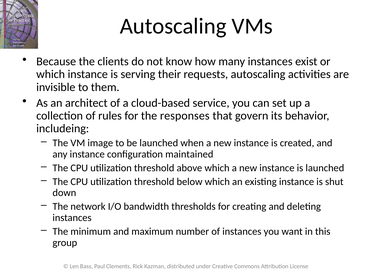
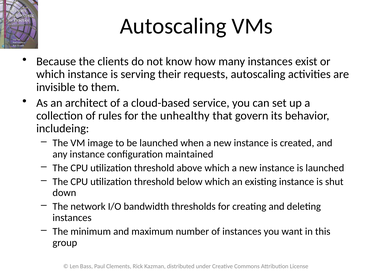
responses: responses -> unhealthy
